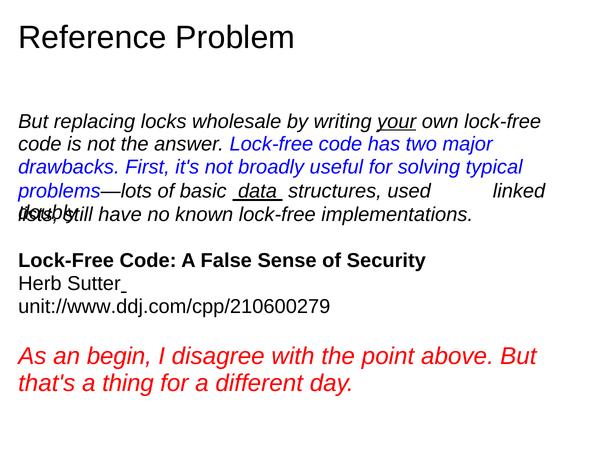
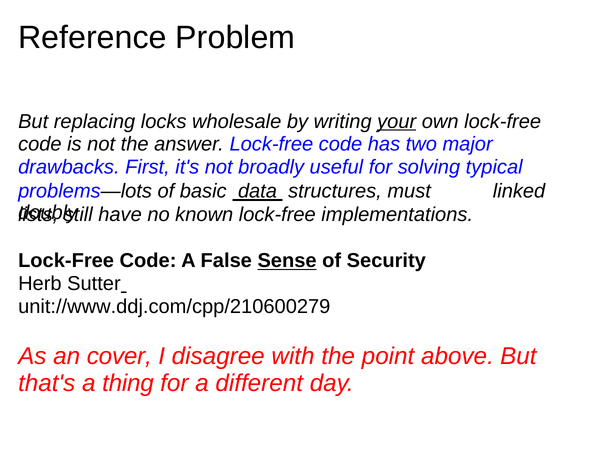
used: used -> must
Sense underline: none -> present
begin: begin -> cover
